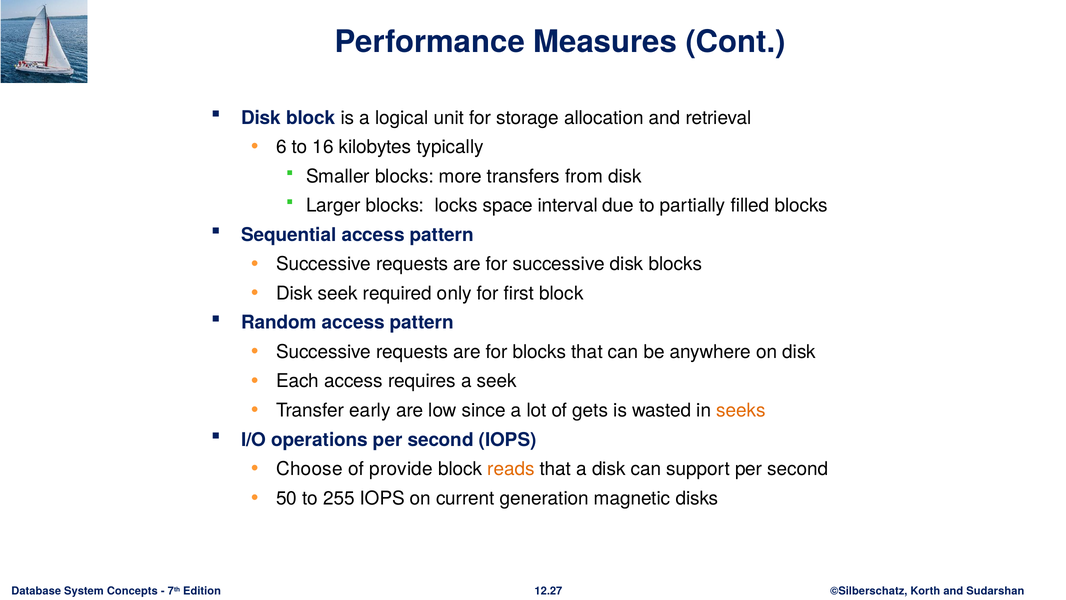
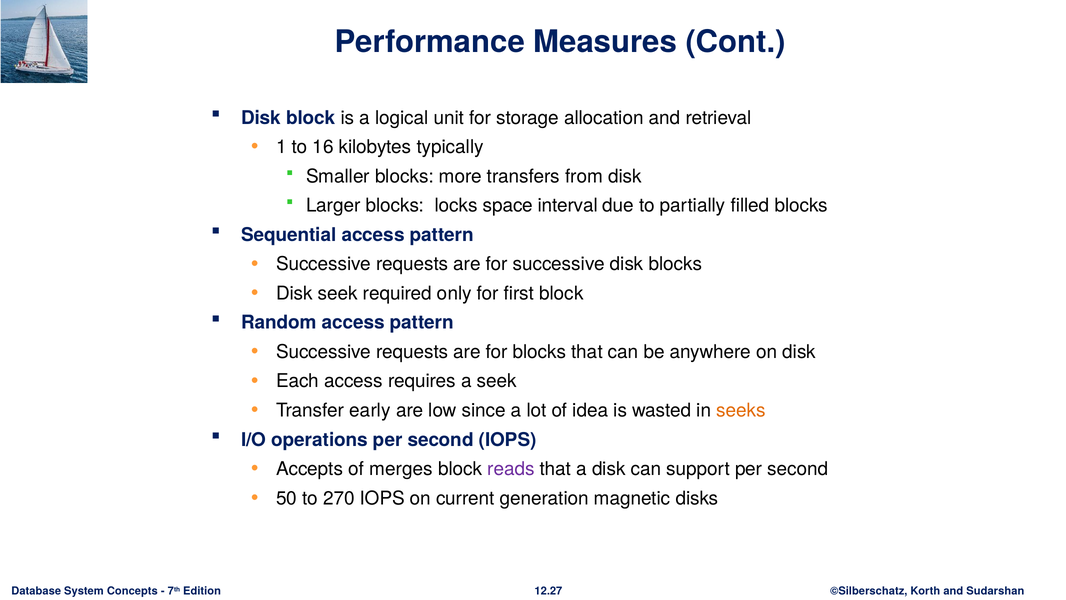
6: 6 -> 1
gets: gets -> idea
Choose: Choose -> Accepts
provide: provide -> merges
reads colour: orange -> purple
255: 255 -> 270
